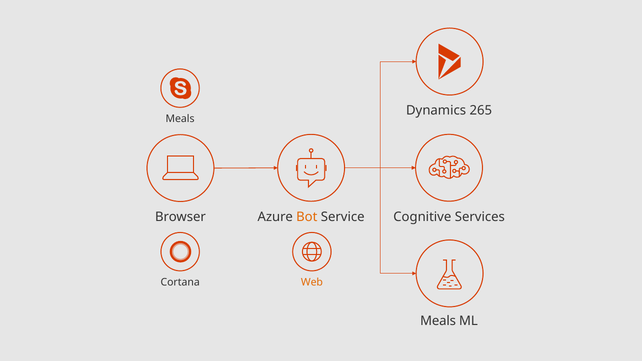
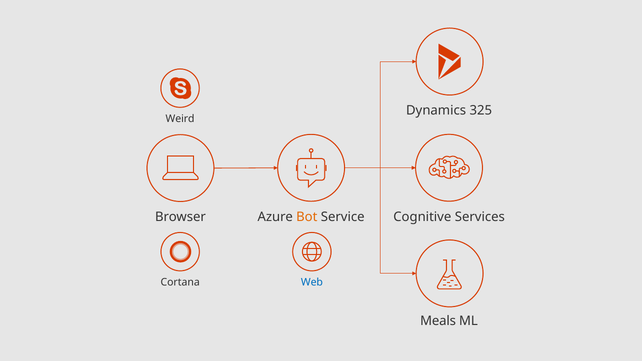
265: 265 -> 325
Meals at (180, 119): Meals -> Weird
Web colour: orange -> blue
